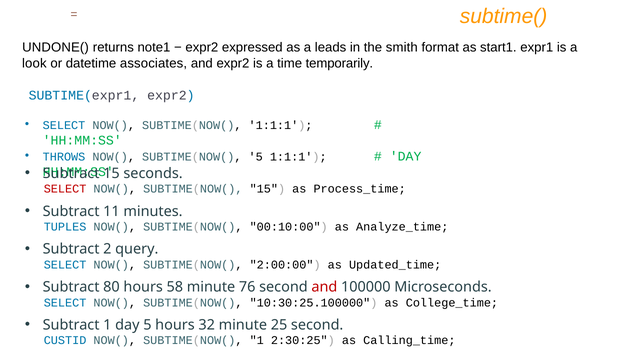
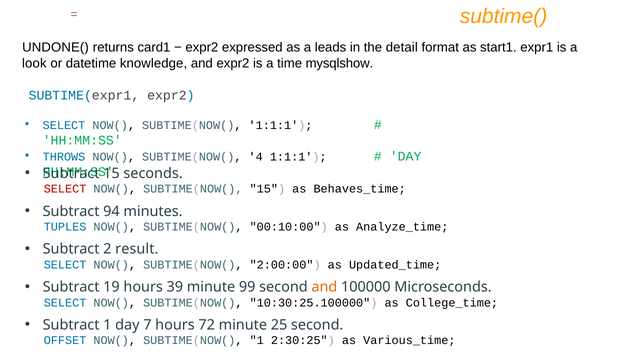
note1: note1 -> card1
smith: smith -> detail
associates: associates -> knowledge
temporarily: temporarily -> mysqlshow
SUBTIME(NOW( 5: 5 -> 4
Process_time: Process_time -> Behaves_time
11: 11 -> 94
query: query -> result
80: 80 -> 19
58: 58 -> 39
76: 76 -> 99
and at (324, 287) colour: red -> orange
day 5: 5 -> 7
32: 32 -> 72
CUSTID: CUSTID -> OFFSET
Calling_time: Calling_time -> Various_time
